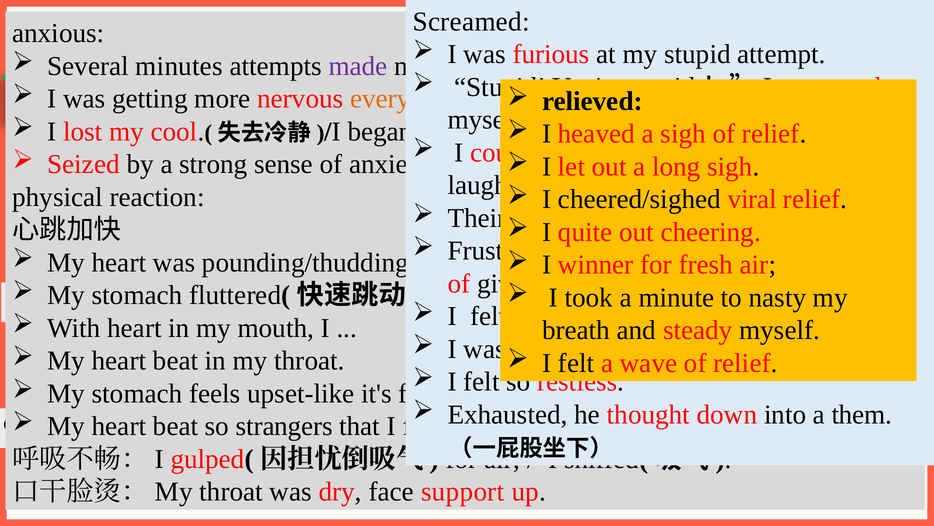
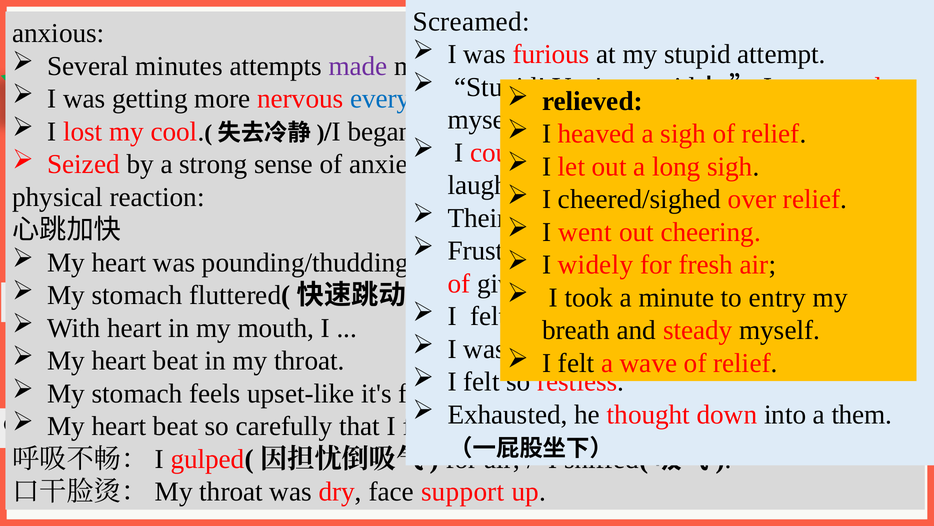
every colour: orange -> blue
viral: viral -> over
quite: quite -> went
winner: winner -> widely
nasty: nasty -> entry
strangers: strangers -> carefully
